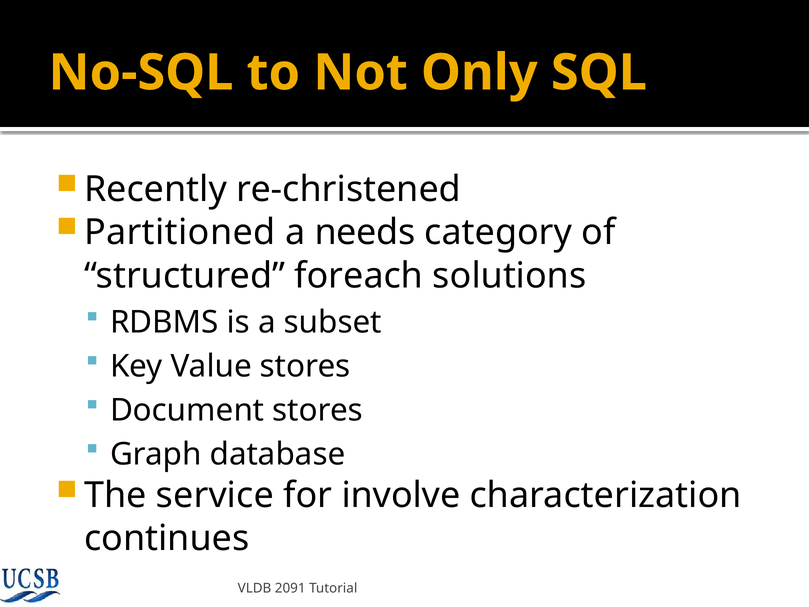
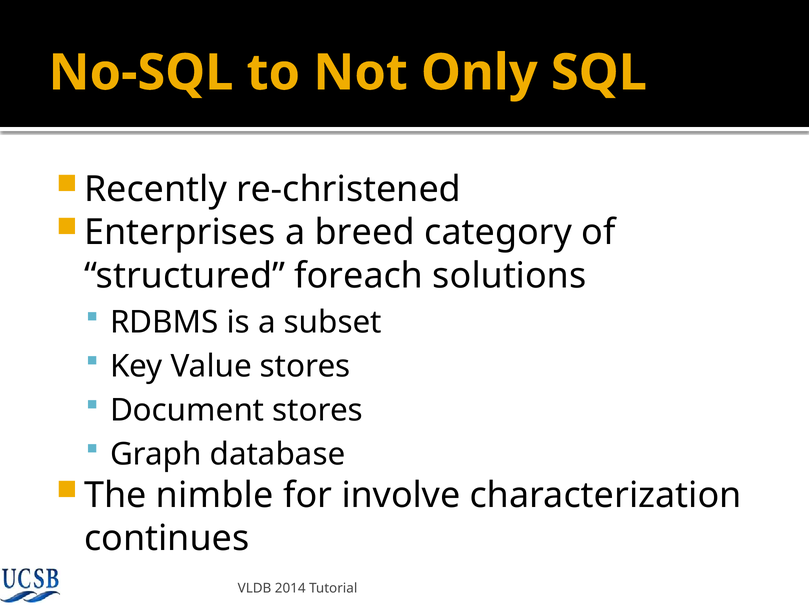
Partitioned: Partitioned -> Enterprises
needs: needs -> breed
service: service -> nimble
2091: 2091 -> 2014
